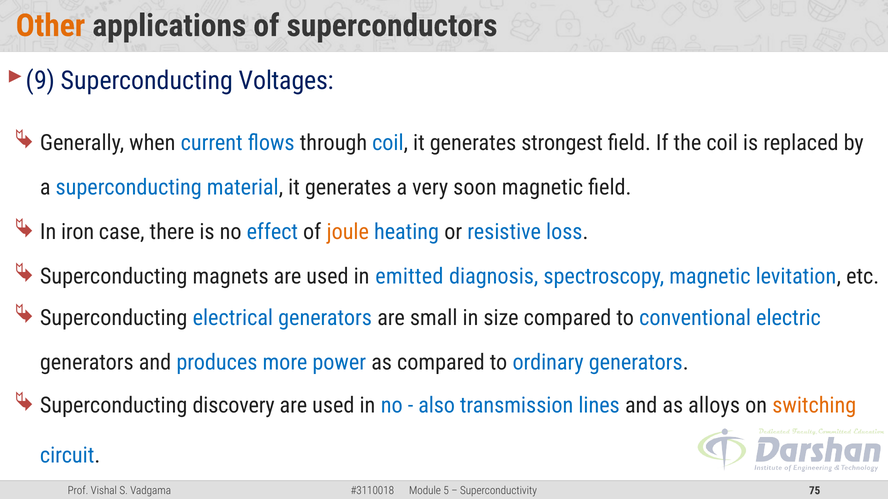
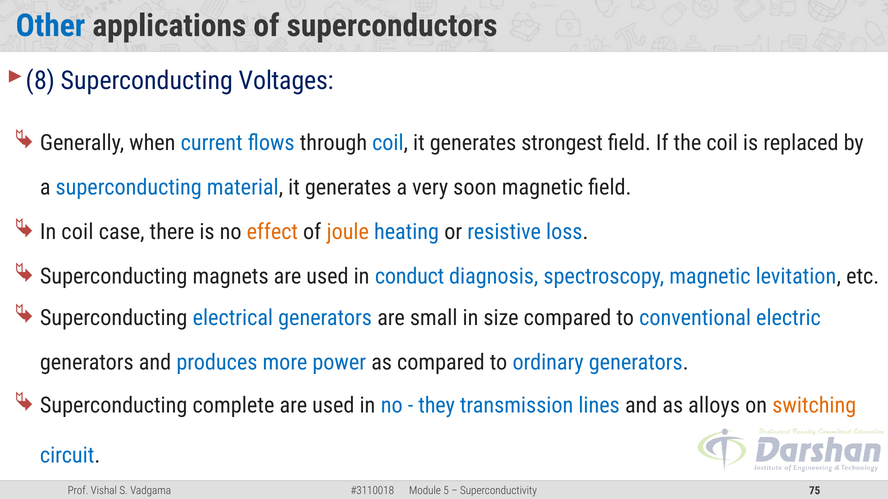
Other colour: orange -> blue
9: 9 -> 8
In iron: iron -> coil
effect colour: blue -> orange
emitted: emitted -> conduct
discovery: discovery -> complete
also: also -> they
